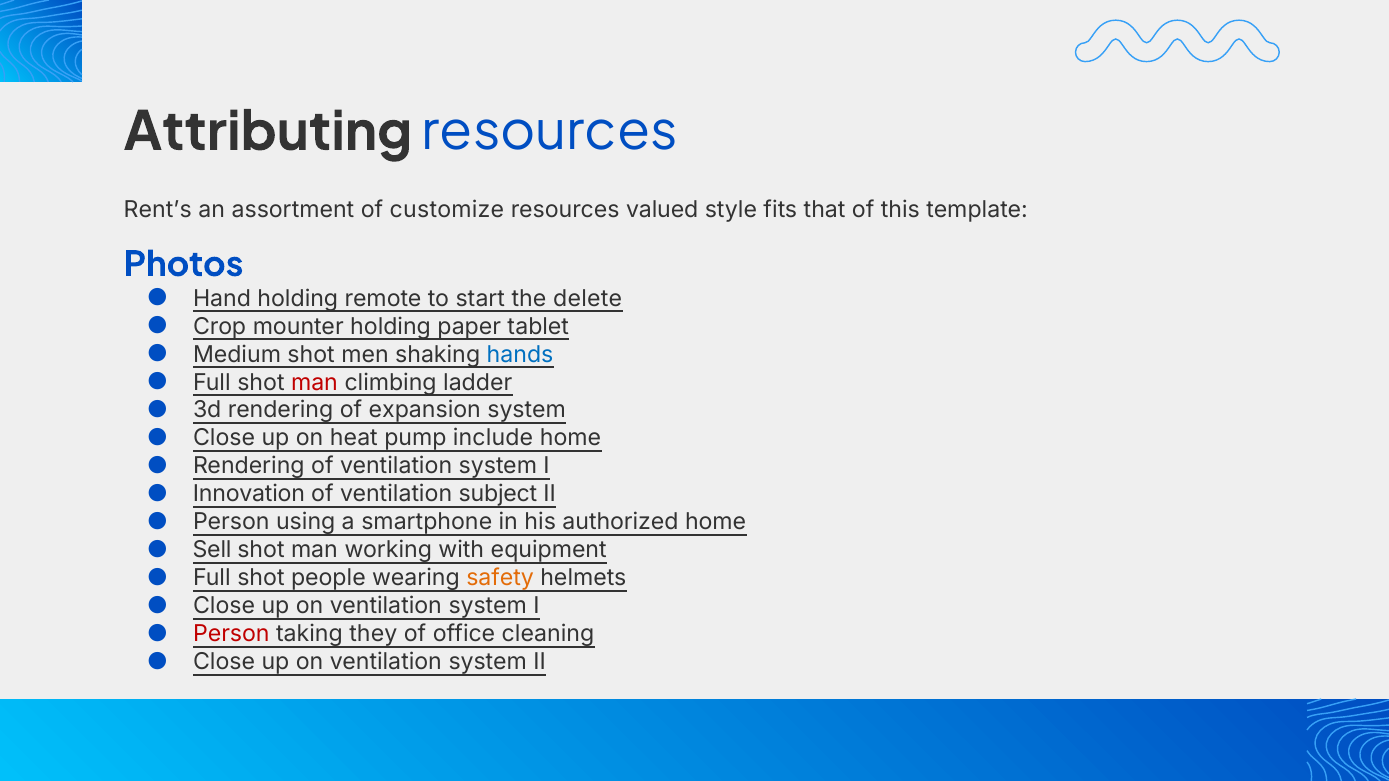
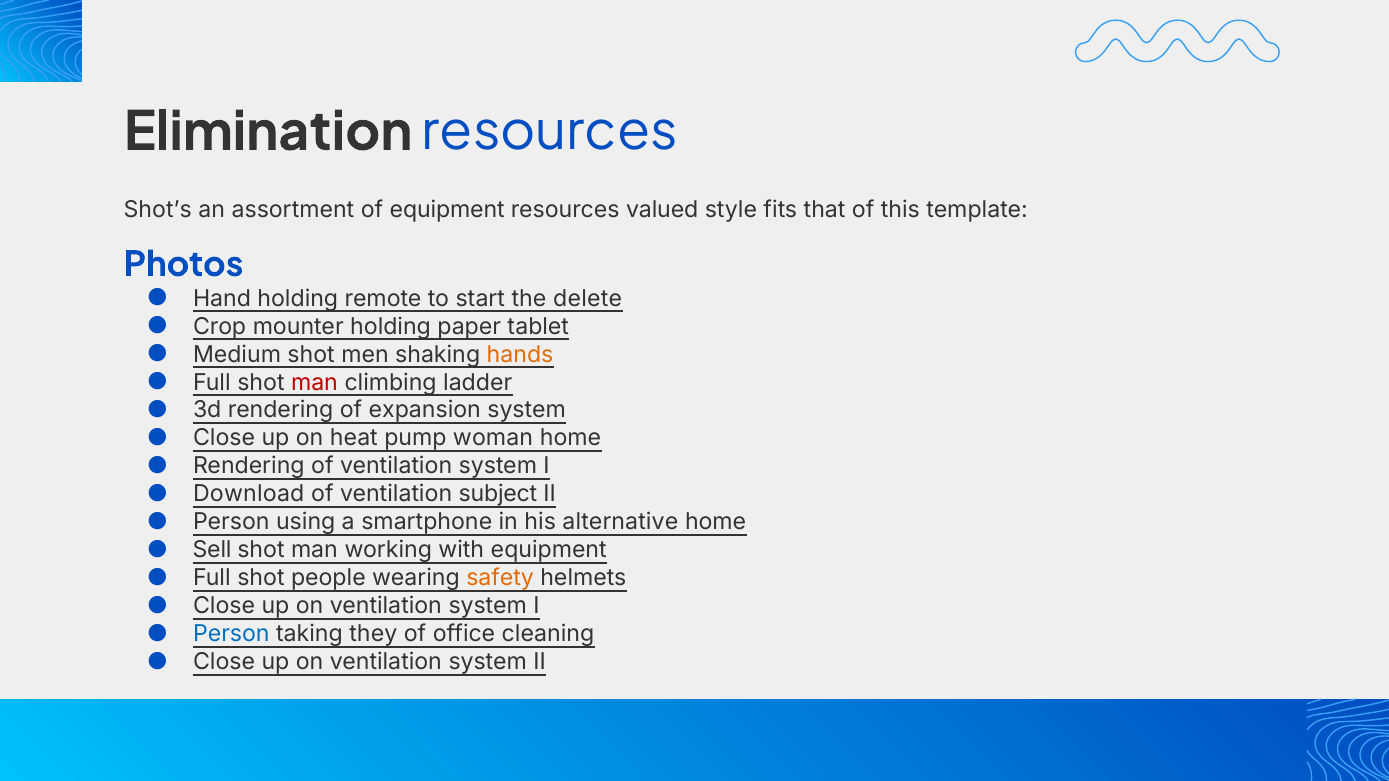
Attributing: Attributing -> Elimination
Rent’s: Rent’s -> Shot’s
of customize: customize -> equipment
hands colour: blue -> orange
include: include -> woman
Innovation: Innovation -> Download
authorized: authorized -> alternative
Person at (231, 635) colour: red -> blue
